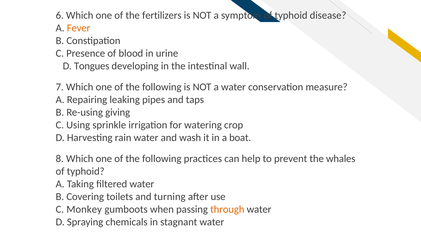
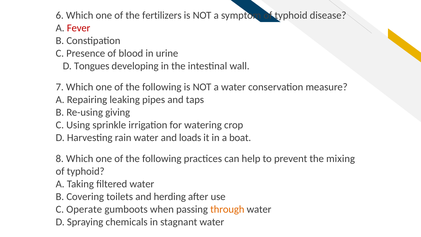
Fever colour: orange -> red
wash: wash -> loads
whales: whales -> mixing
turning: turning -> herding
Monkey: Monkey -> Operate
